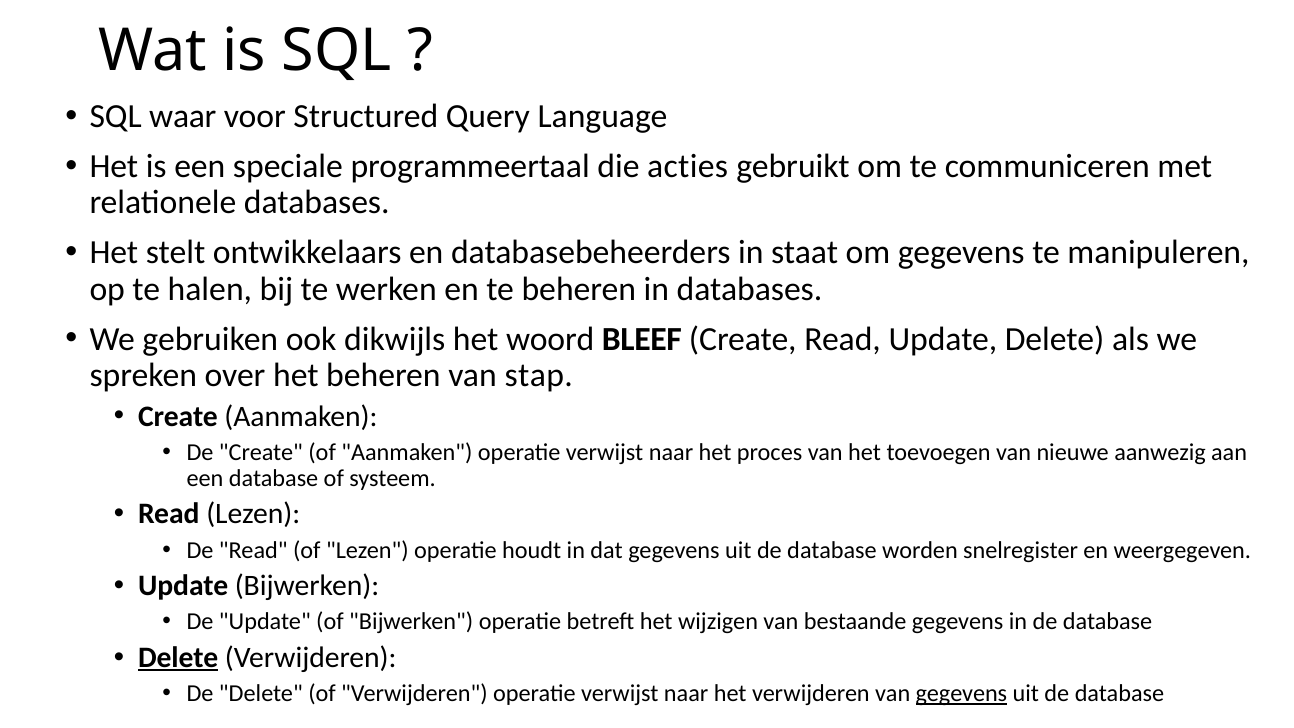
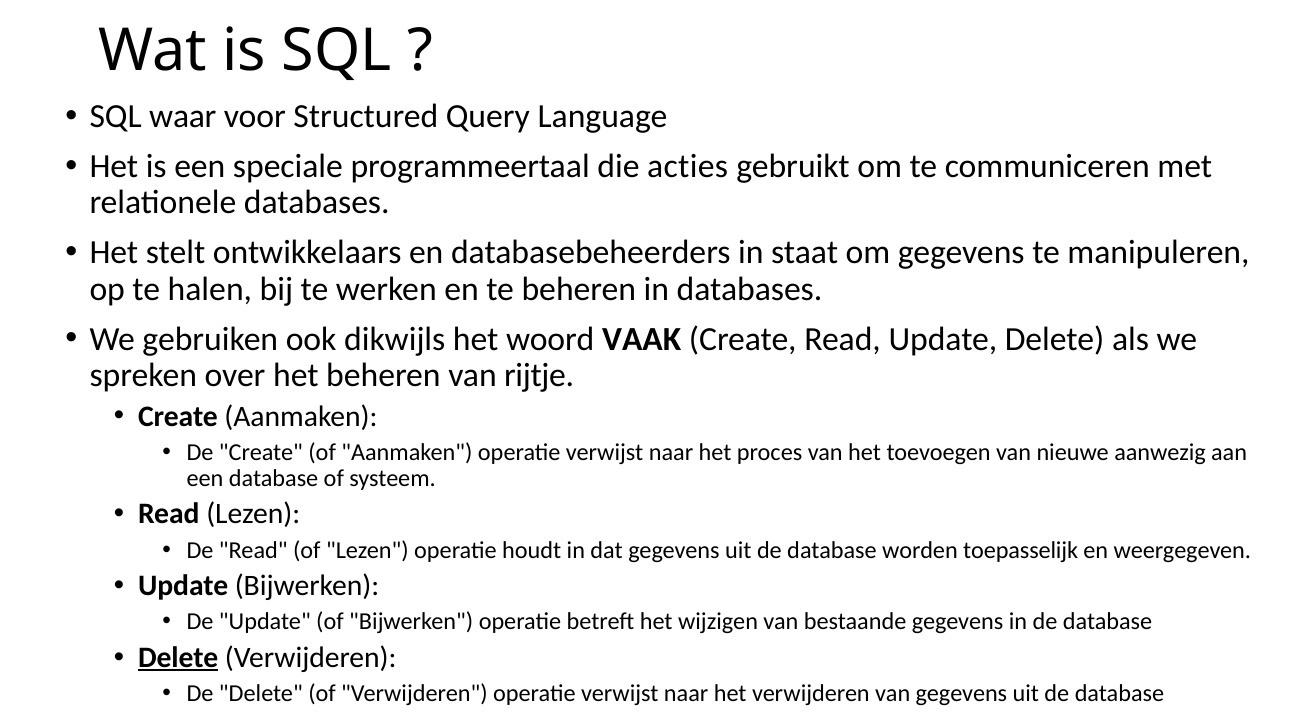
BLEEF: BLEEF -> VAAK
stap: stap -> rijtje
snelregister: snelregister -> toepasselijk
gegevens at (961, 693) underline: present -> none
